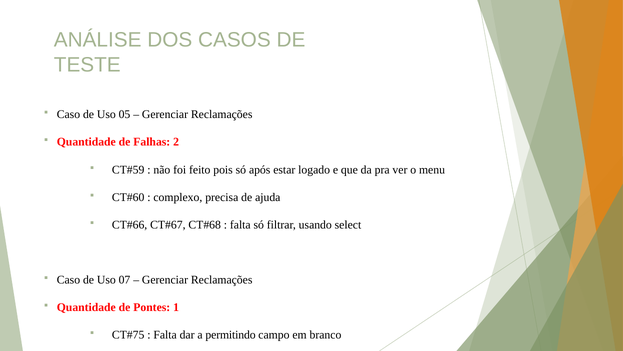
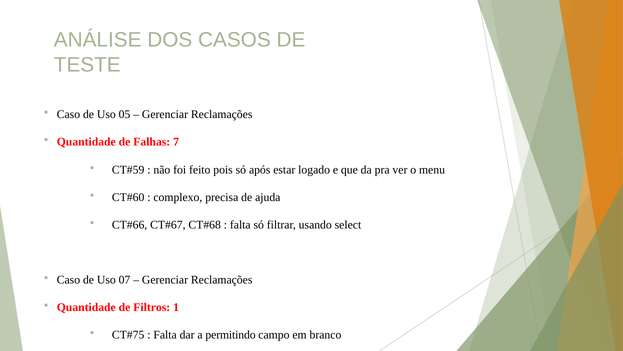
2: 2 -> 7
Pontes: Pontes -> Filtros
